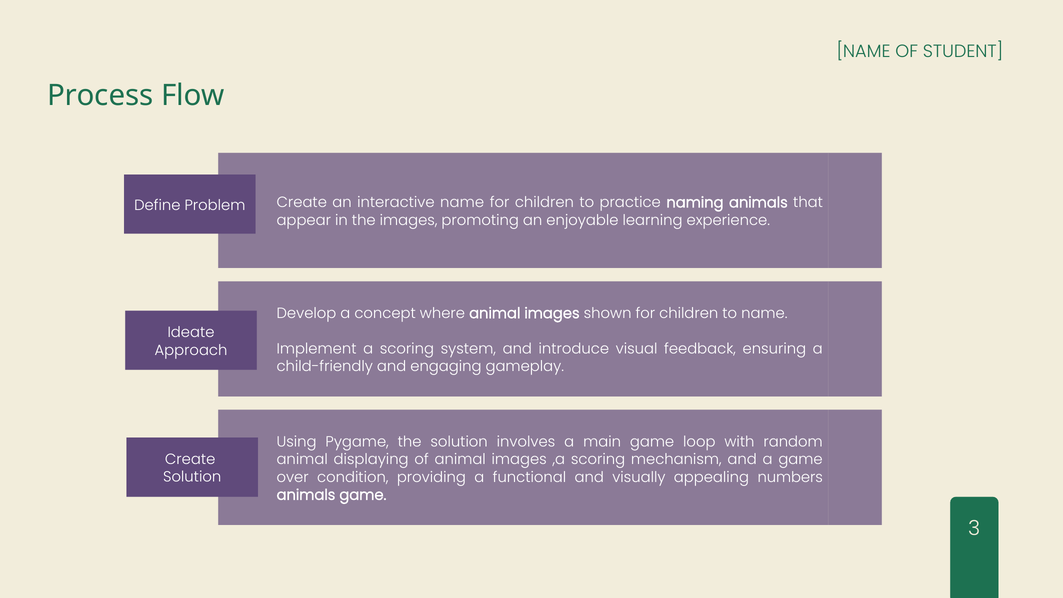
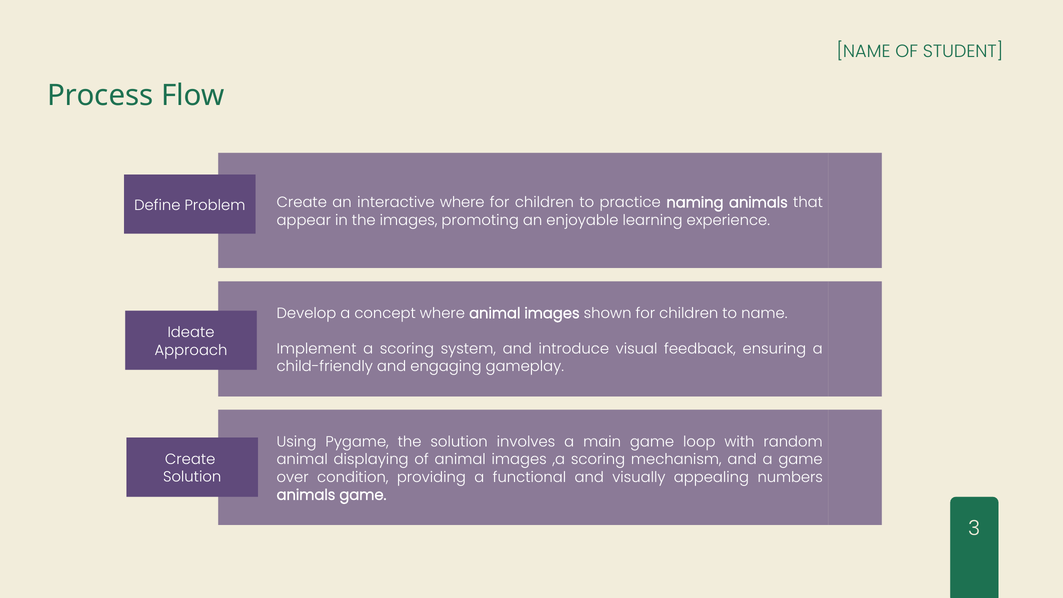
interactive name: name -> where
